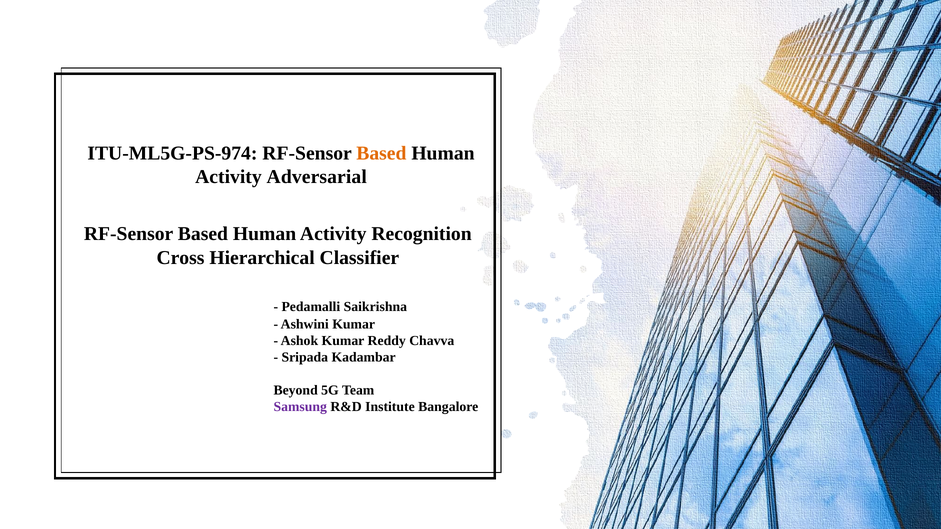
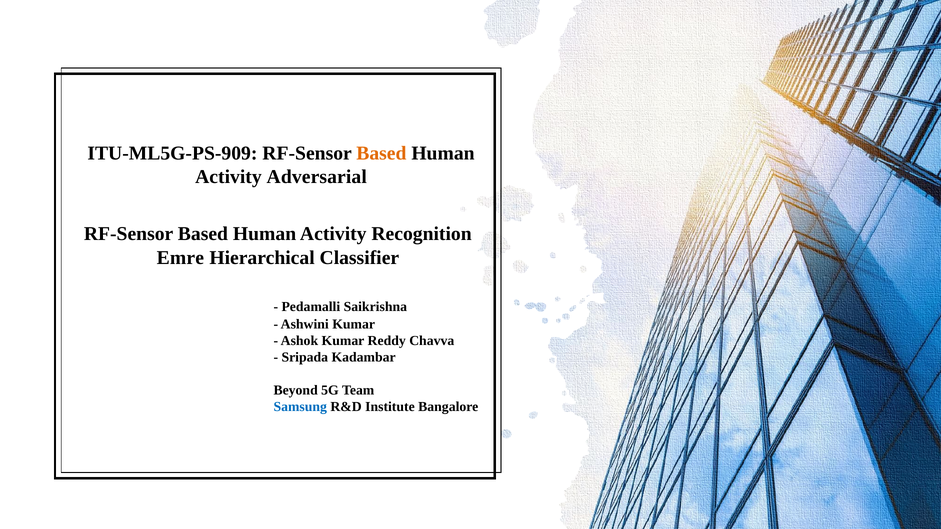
ITU-ML5G-PS-974: ITU-ML5G-PS-974 -> ITU-ML5G-PS-909
Cross: Cross -> Emre
Samsung colour: purple -> blue
